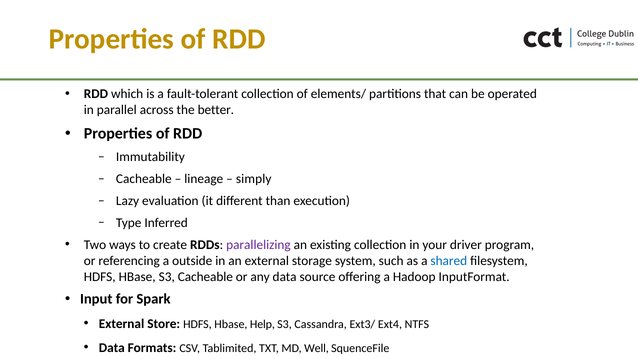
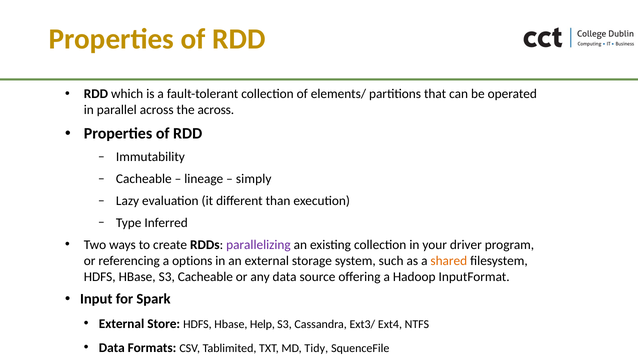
the better: better -> across
outside: outside -> options
shared colour: blue -> orange
Well: Well -> Tidy
